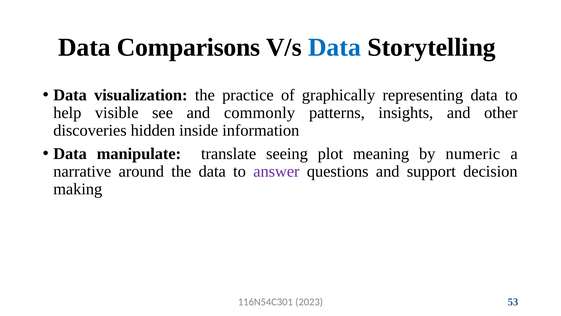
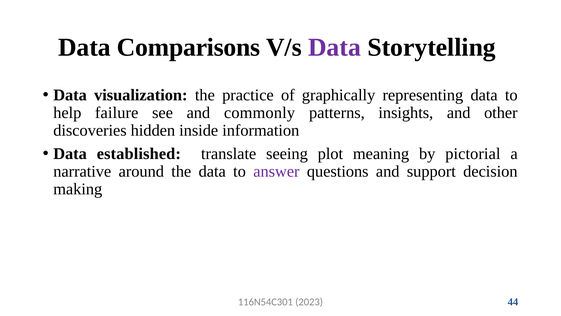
Data at (334, 47) colour: blue -> purple
visible: visible -> failure
manipulate: manipulate -> established
numeric: numeric -> pictorial
53: 53 -> 44
